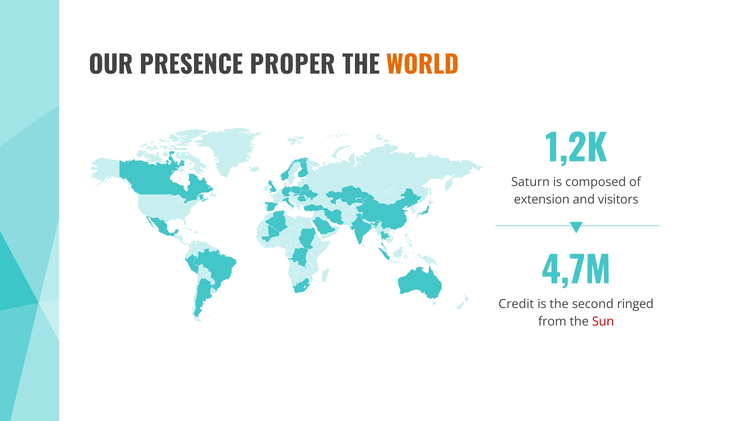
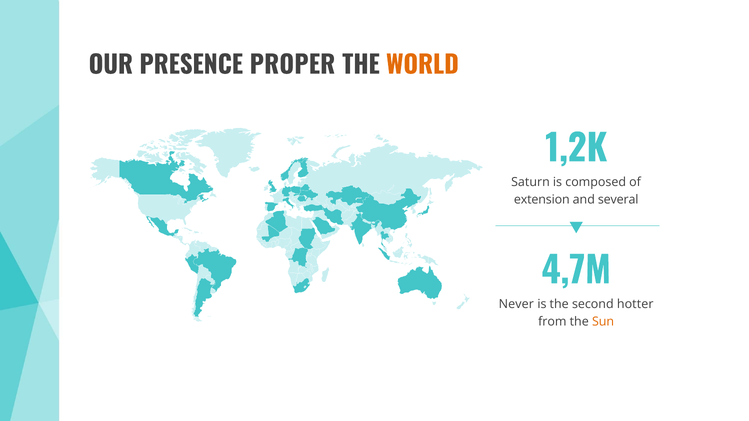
visitors: visitors -> several
Credit: Credit -> Never
ringed: ringed -> hotter
Sun colour: red -> orange
